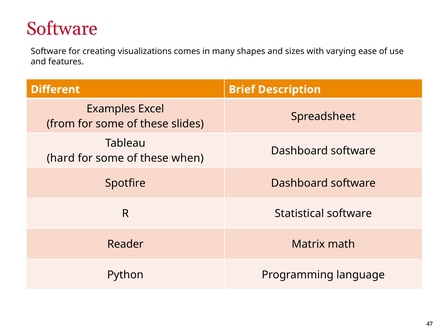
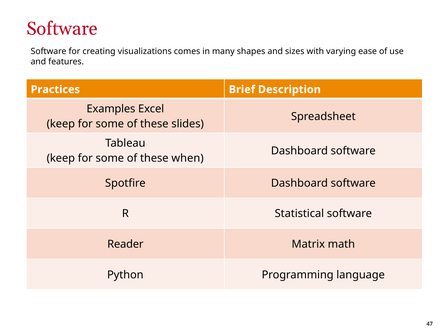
Different: Different -> Practices
from at (61, 124): from -> keep
hard at (61, 158): hard -> keep
